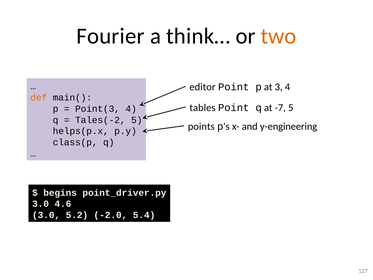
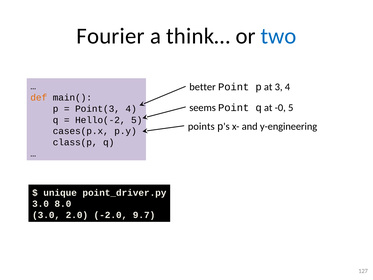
two colour: orange -> blue
editor: editor -> better
tables: tables -> seems
-7: -7 -> -0
Tales(-2: Tales(-2 -> Hello(-2
helps(p.x: helps(p.x -> cases(p.x
begins: begins -> unique
4.6: 4.6 -> 8.0
5.2: 5.2 -> 2.0
5.4: 5.4 -> 9.7
